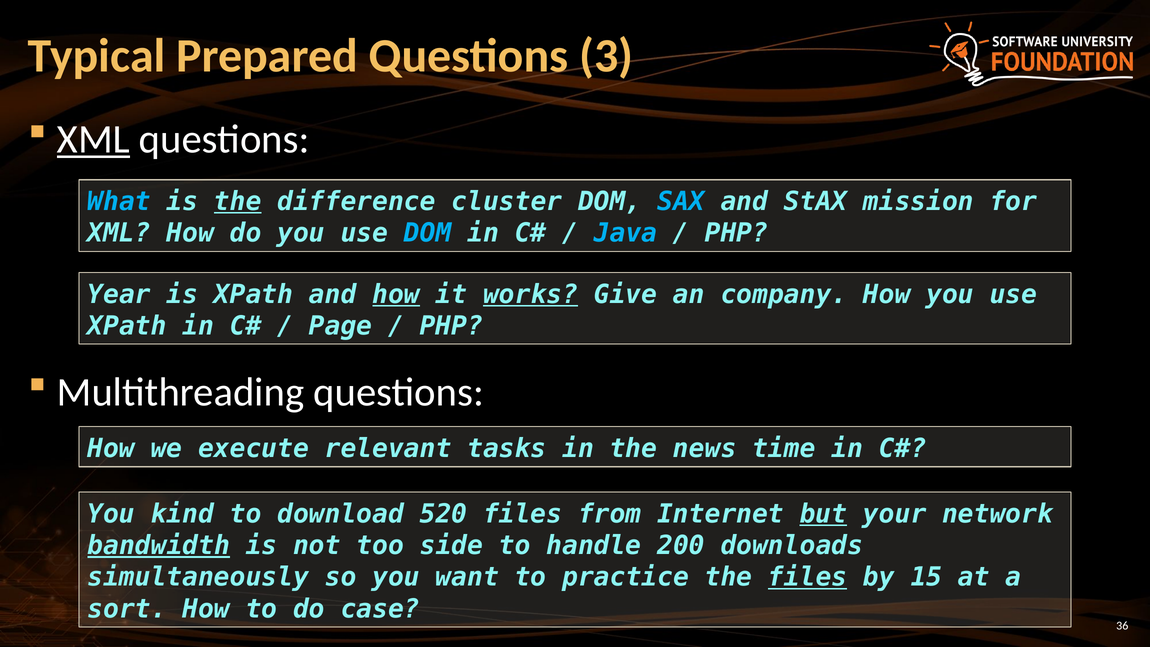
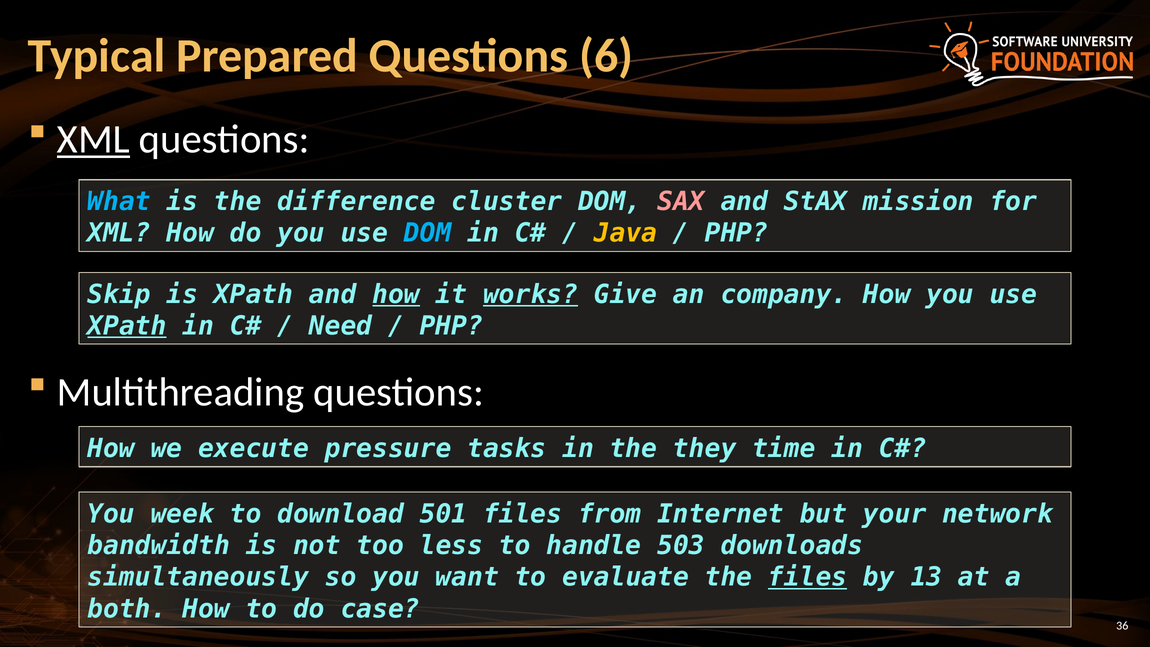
3: 3 -> 6
the at (238, 202) underline: present -> none
SAX colour: light blue -> pink
Java colour: light blue -> yellow
Year: Year -> Skip
XPath at (127, 326) underline: none -> present
Page: Page -> Need
relevant: relevant -> pressure
news: news -> they
kind: kind -> week
520: 520 -> 501
but underline: present -> none
bandwidth underline: present -> none
side: side -> less
200: 200 -> 503
practice: practice -> evaluate
15: 15 -> 13
sort: sort -> both
